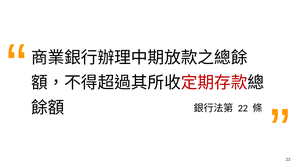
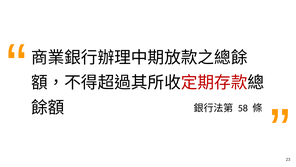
22: 22 -> 58
